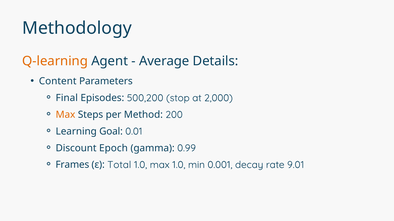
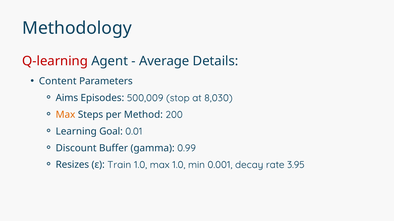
Q-learning colour: orange -> red
Final: Final -> Aims
500,200: 500,200 -> 500,009
2,000: 2,000 -> 8,030
Epoch: Epoch -> Buffer
Frames: Frames -> Resizes
Total: Total -> Train
9.01: 9.01 -> 3.95
